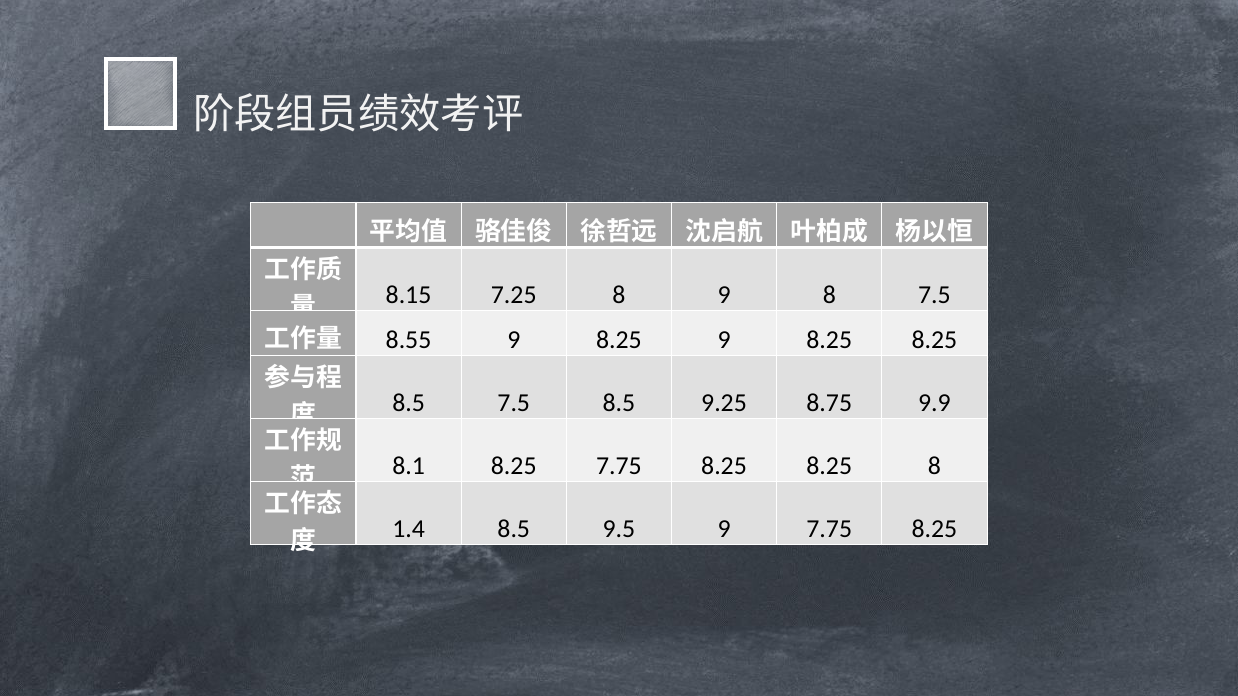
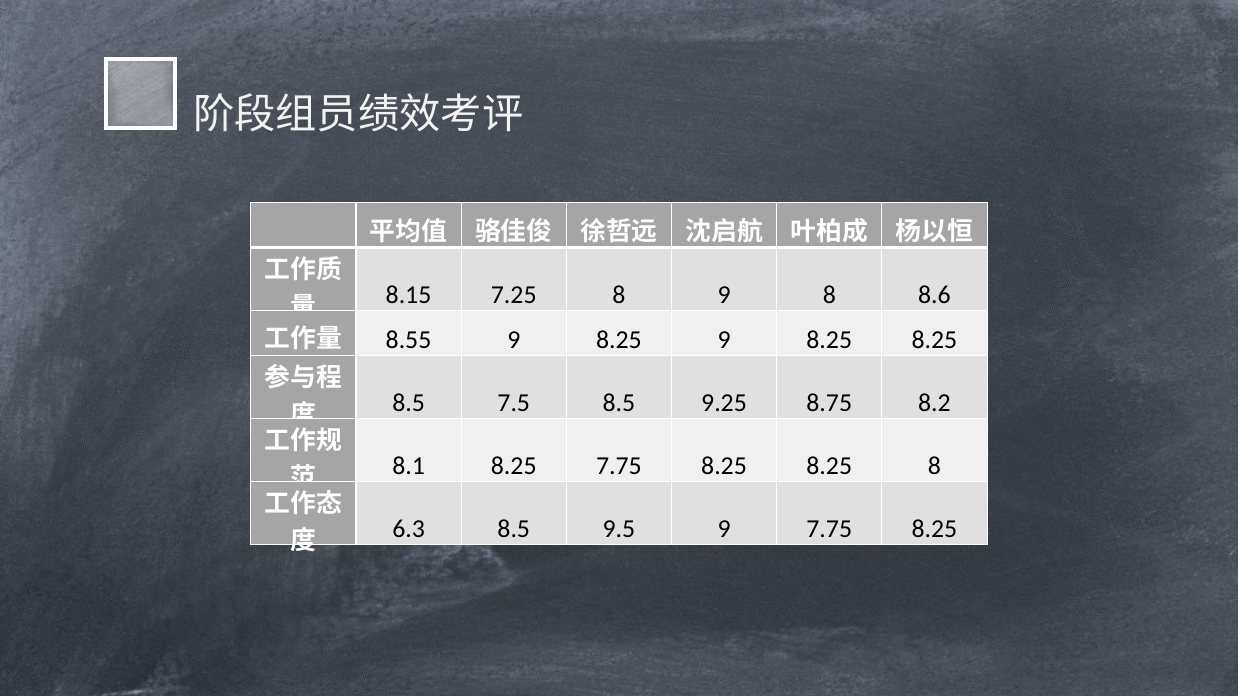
8 7.5: 7.5 -> 8.6
9.9: 9.9 -> 8.2
1.4: 1.4 -> 6.3
